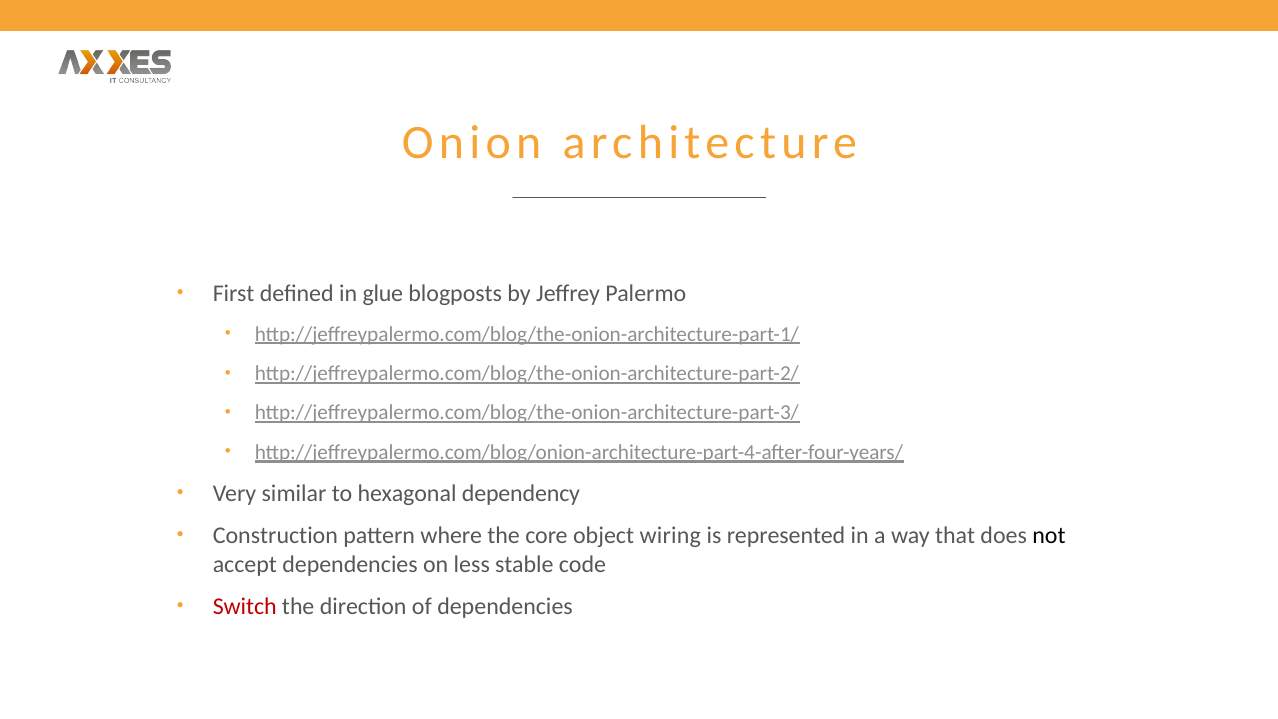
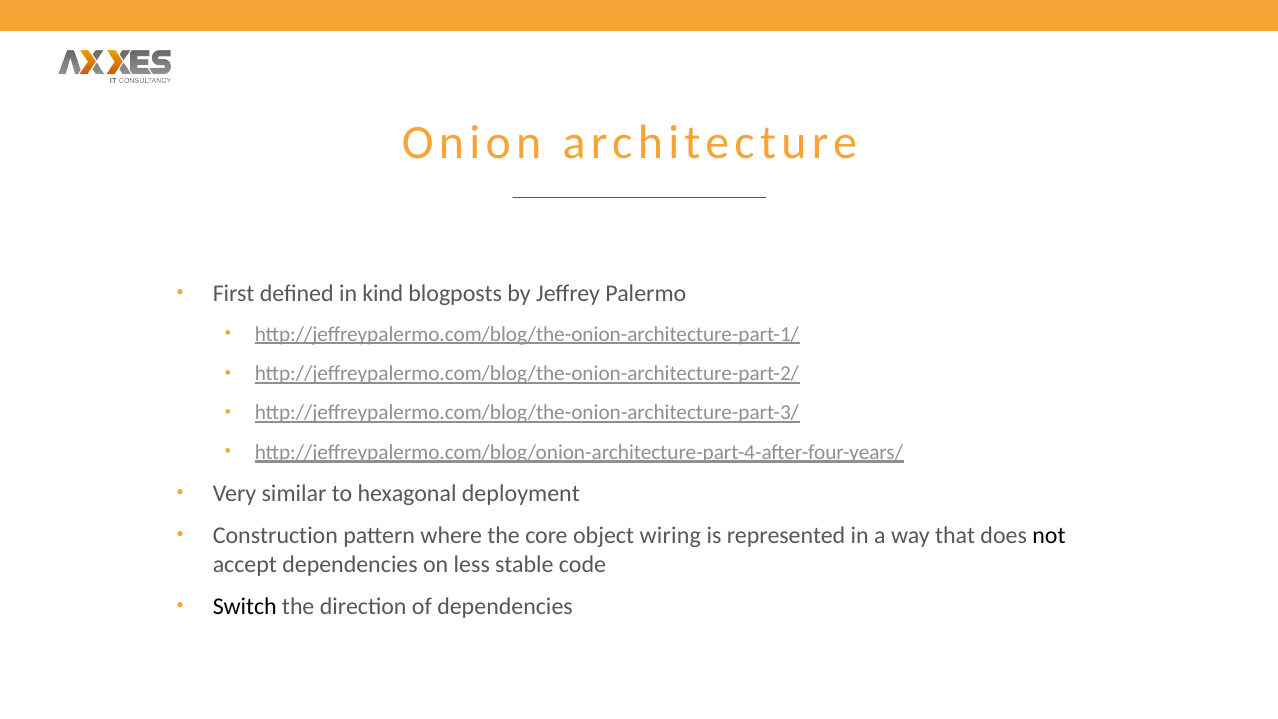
glue: glue -> kind
dependency: dependency -> deployment
Switch colour: red -> black
